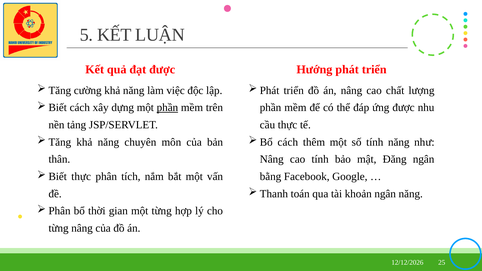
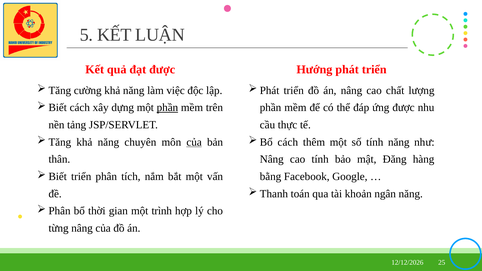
của at (194, 142) underline: none -> present
Đăng ngân: ngân -> hàng
thực at (81, 177): thực -> triển
một từng: từng -> trình
